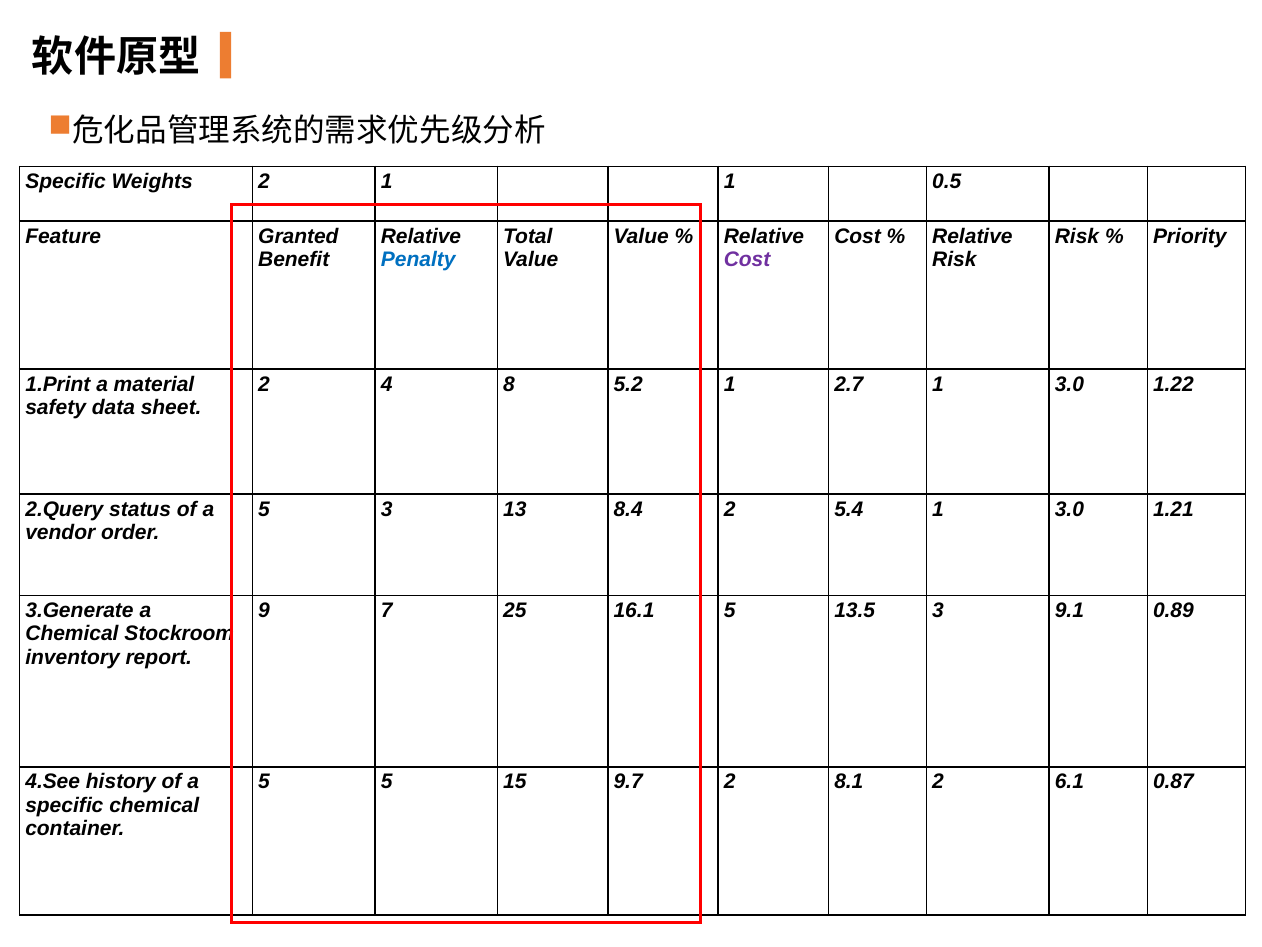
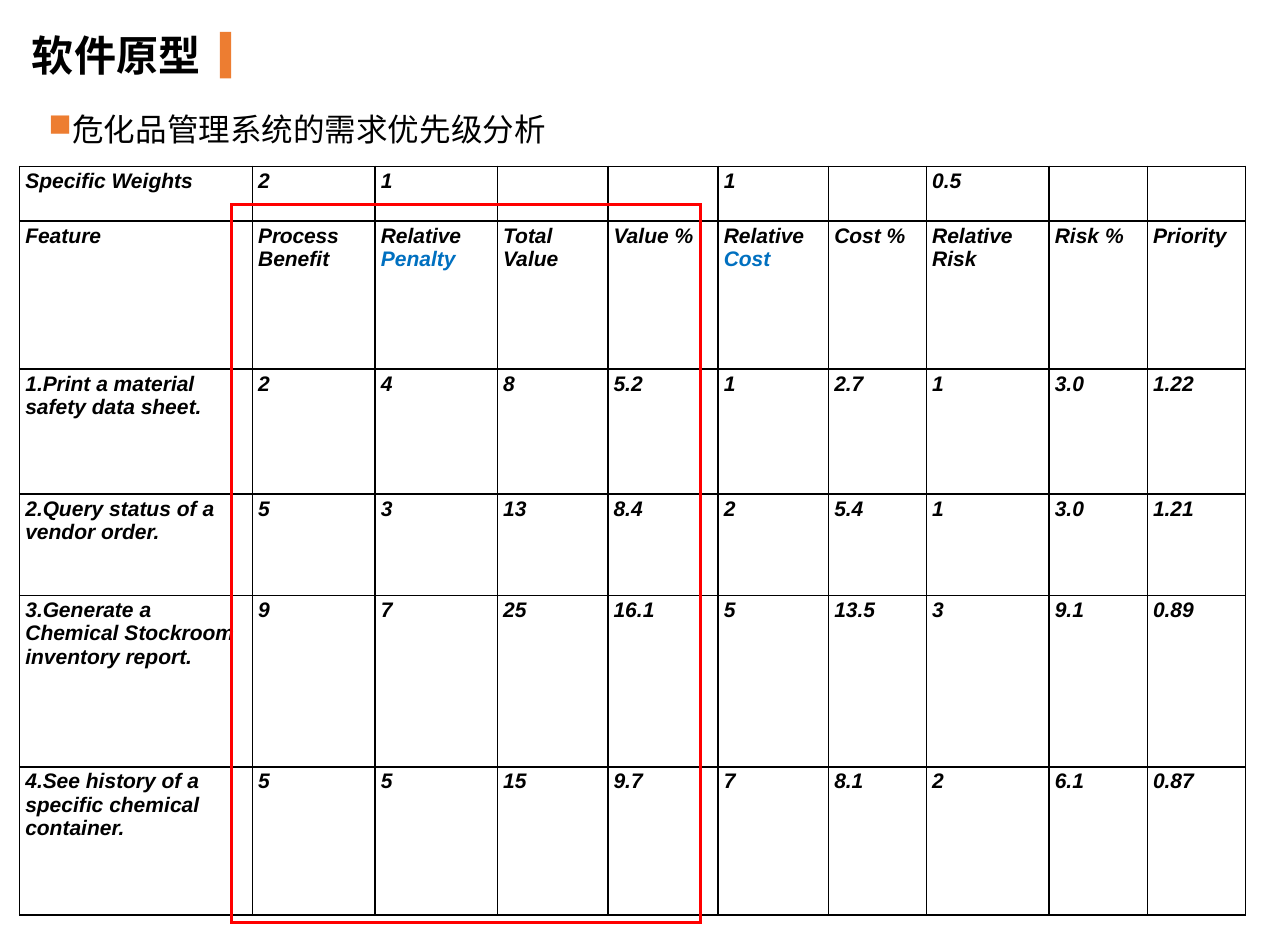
Granted: Granted -> Process
Cost at (747, 260) colour: purple -> blue
9.7 2: 2 -> 7
